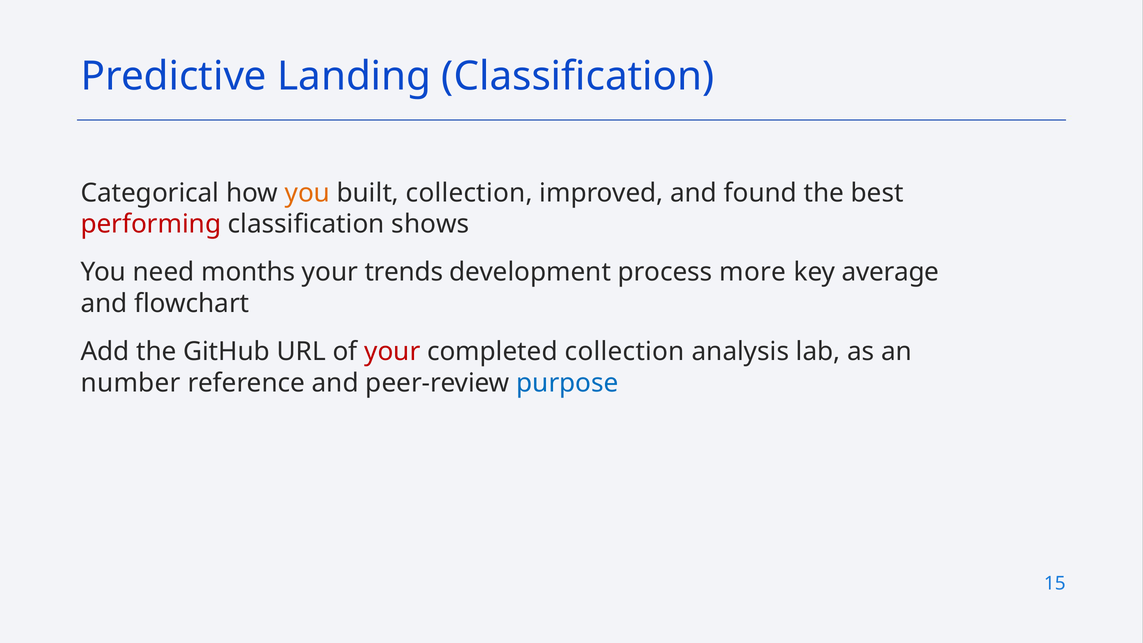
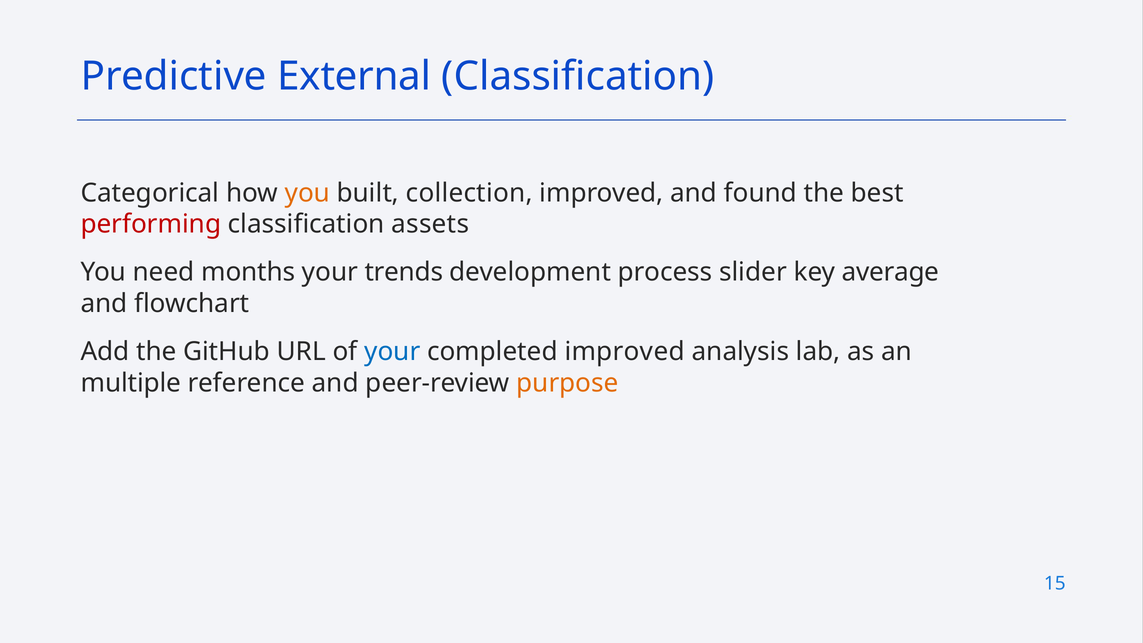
Landing: Landing -> External
shows: shows -> assets
more: more -> slider
your at (392, 352) colour: red -> blue
completed collection: collection -> improved
number: number -> multiple
purpose colour: blue -> orange
